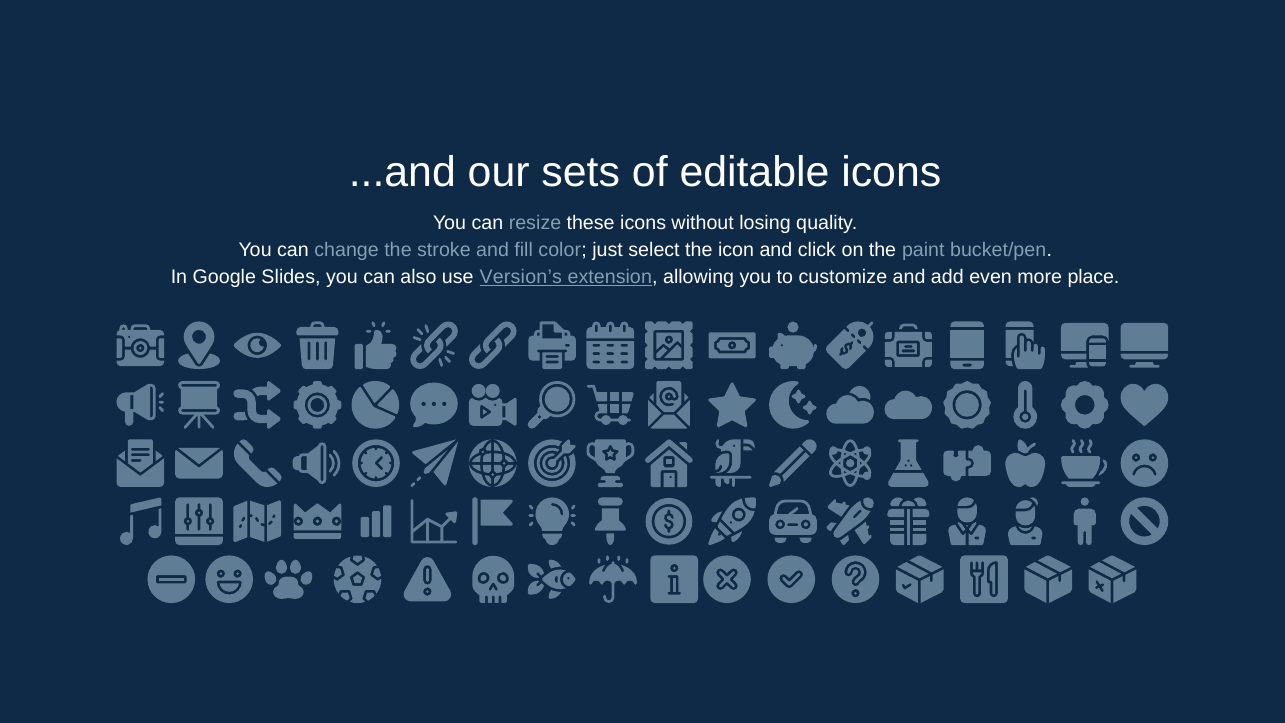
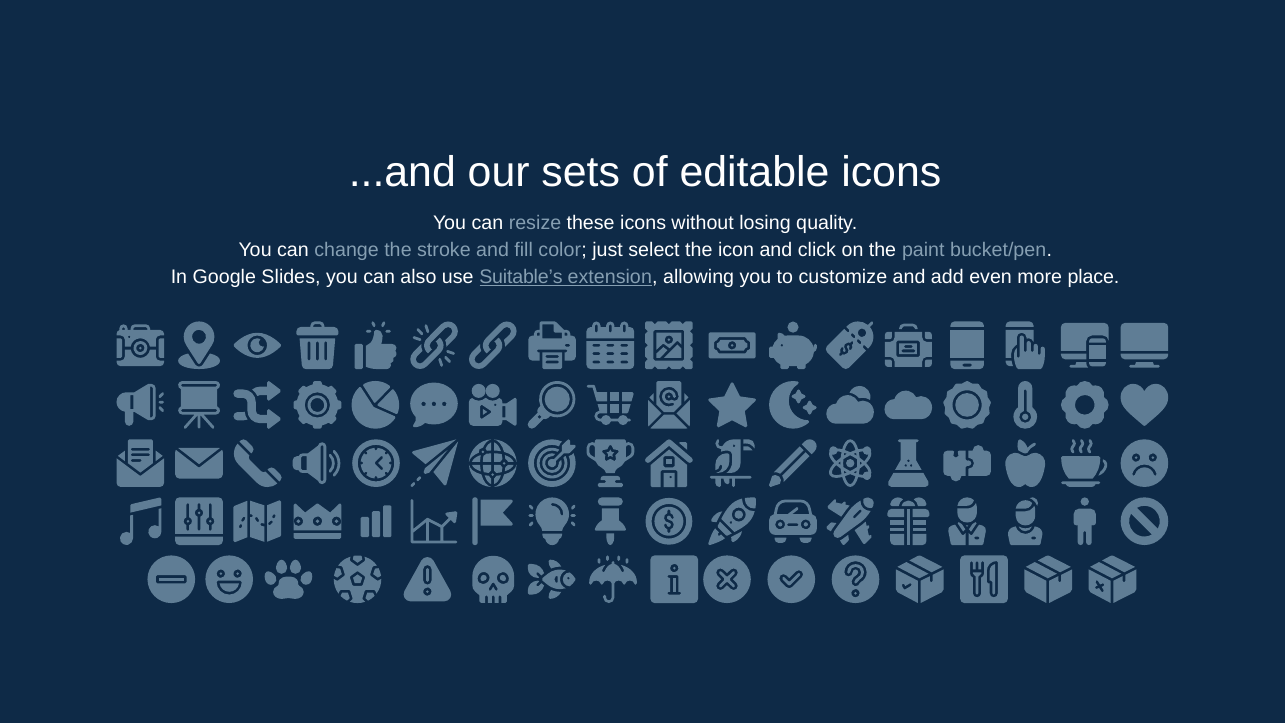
Version’s: Version’s -> Suitable’s
